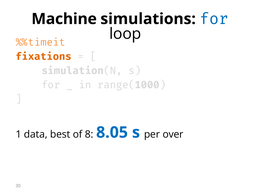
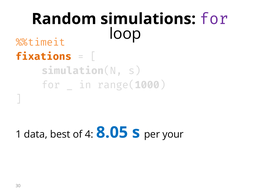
Machine: Machine -> Random
for at (214, 19) colour: blue -> purple
8: 8 -> 4
over: over -> your
